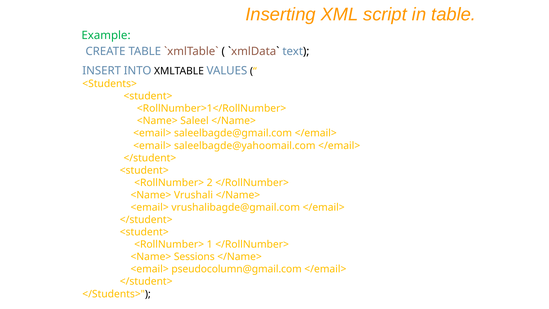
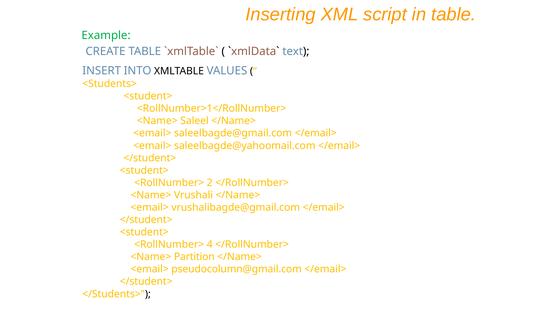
1: 1 -> 4
Sessions: Sessions -> Partition
